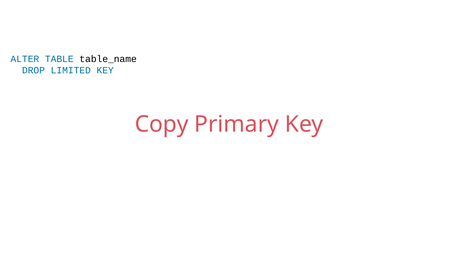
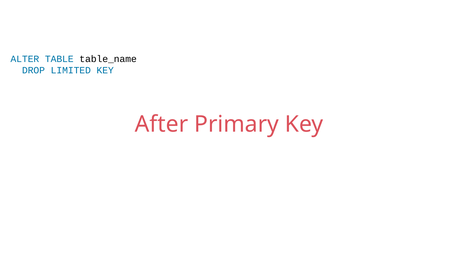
Copy: Copy -> After
